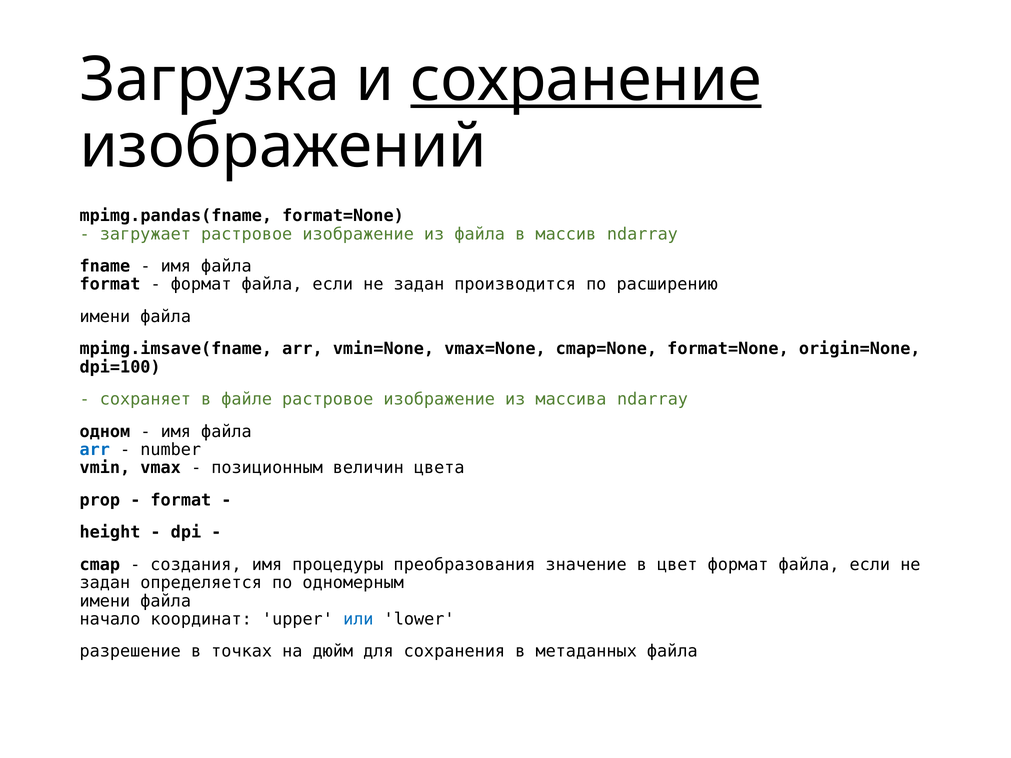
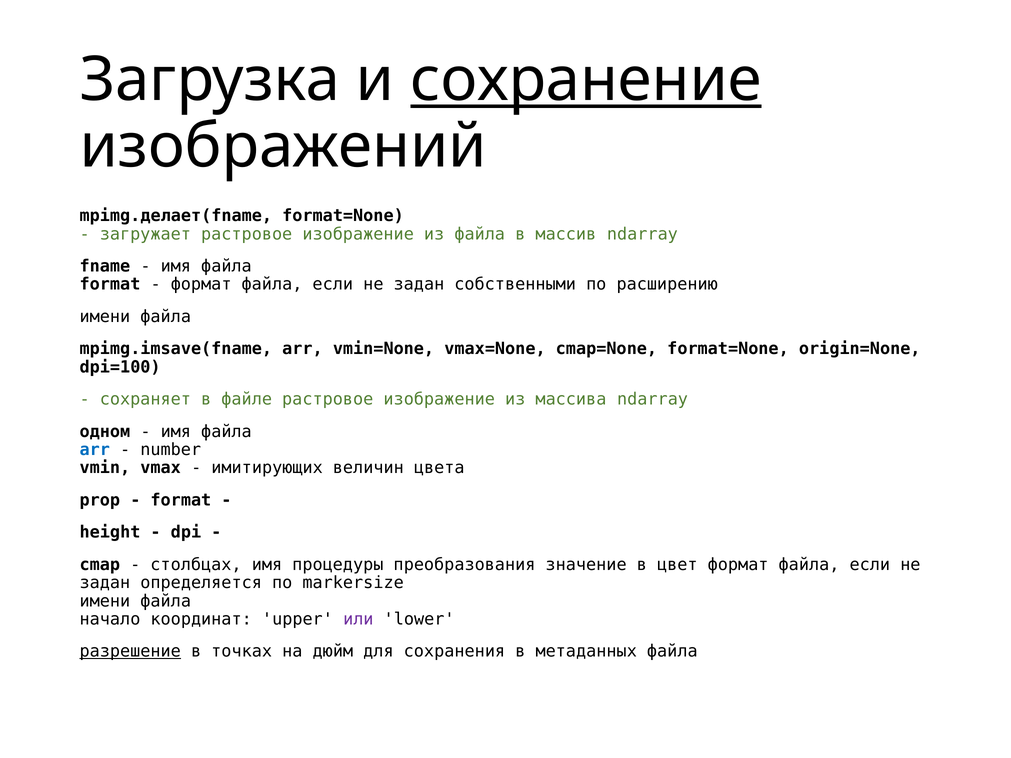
mpimg.pandas(fname: mpimg.pandas(fname -> mpimg.делает(fname
производится: производится -> собственными
позиционным: позиционным -> имитирующих
создания: создания -> столбцах
одномерным: одномерным -> markersize
или colour: blue -> purple
разрешение underline: none -> present
